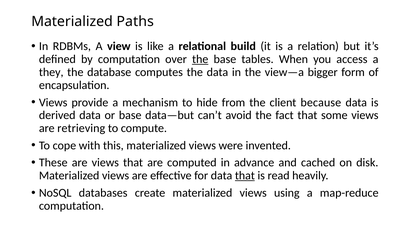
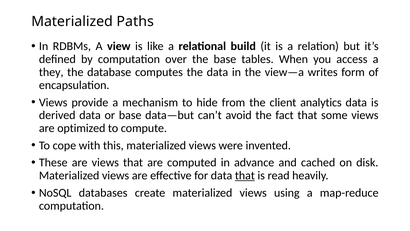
the at (200, 59) underline: present -> none
bigger: bigger -> writes
because: because -> analytics
retrieving: retrieving -> optimized
